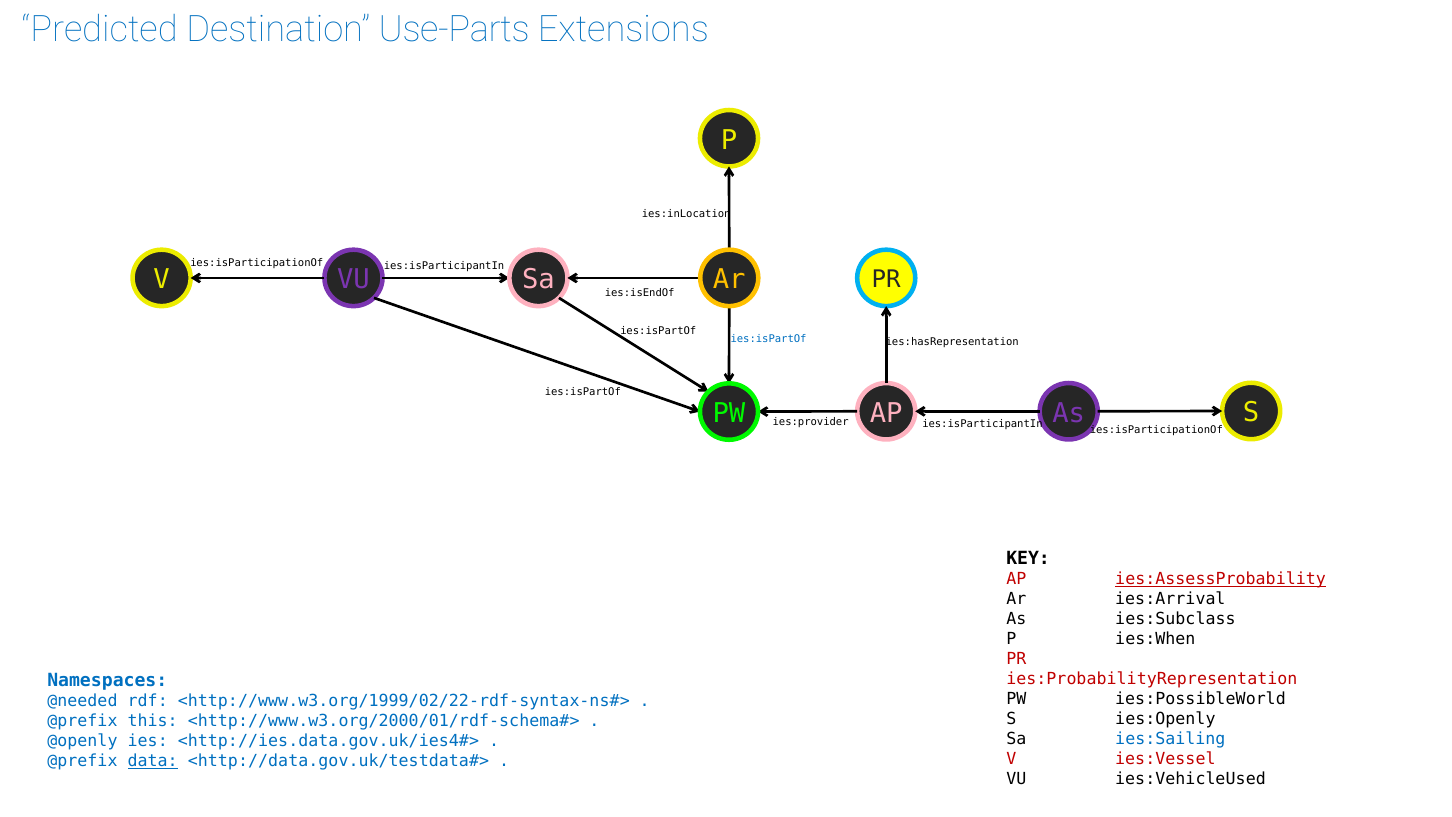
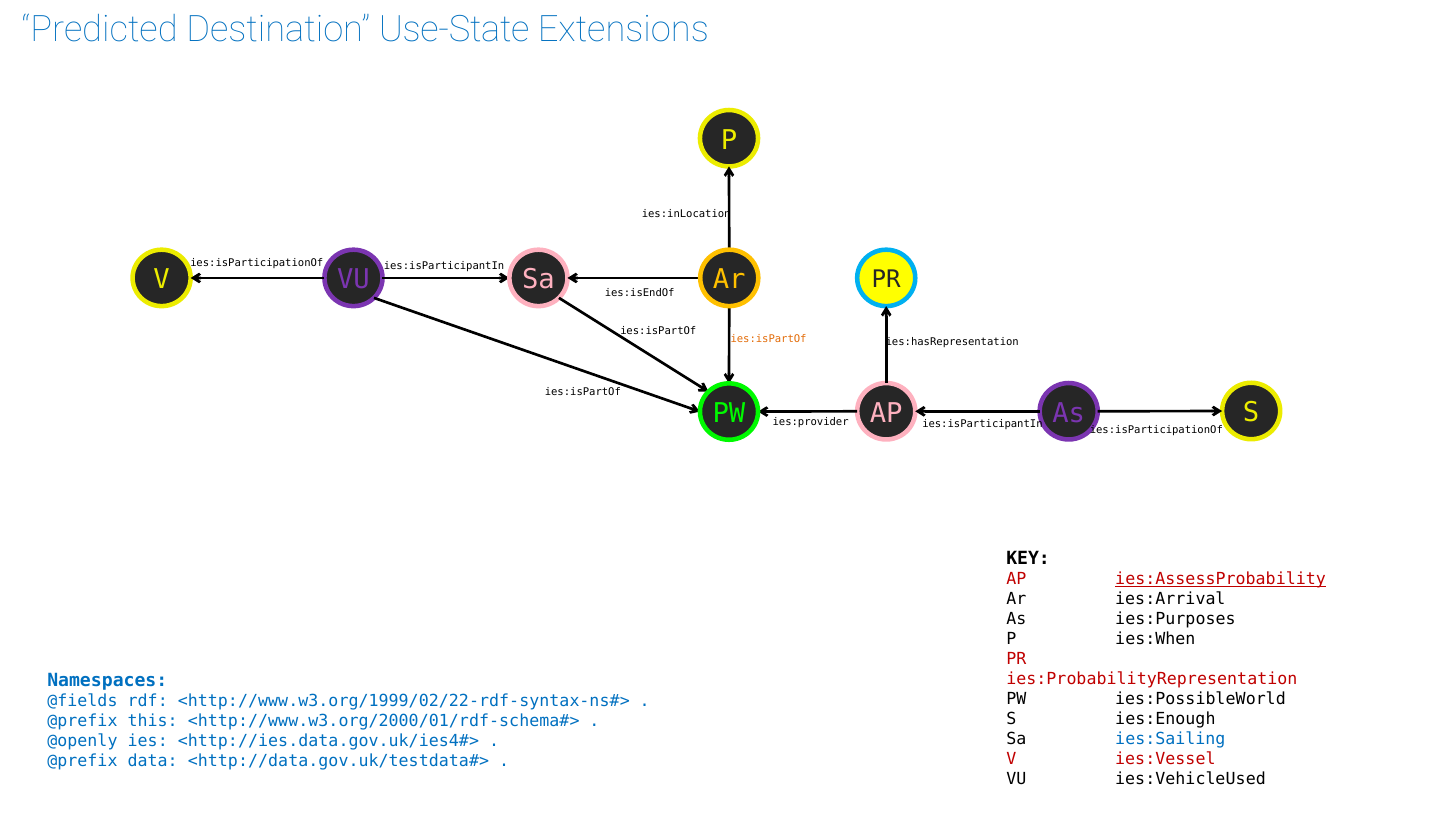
Use-Parts: Use-Parts -> Use-State
ies:isPartOf at (769, 338) colour: blue -> orange
ies:Subclass: ies:Subclass -> ies:Purposes
@needed: @needed -> @fields
ies:Openly: ies:Openly -> ies:Enough
data underline: present -> none
